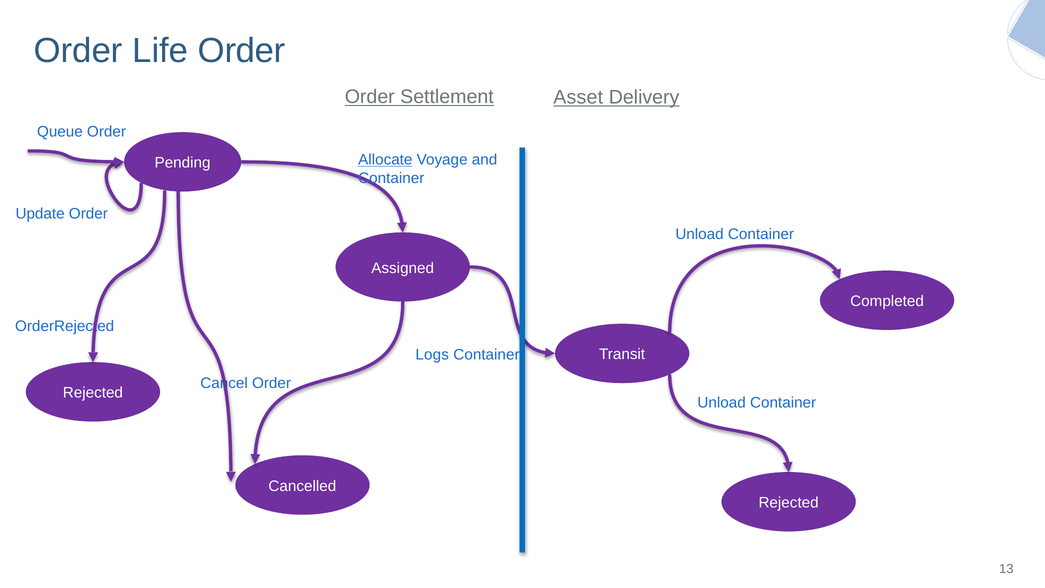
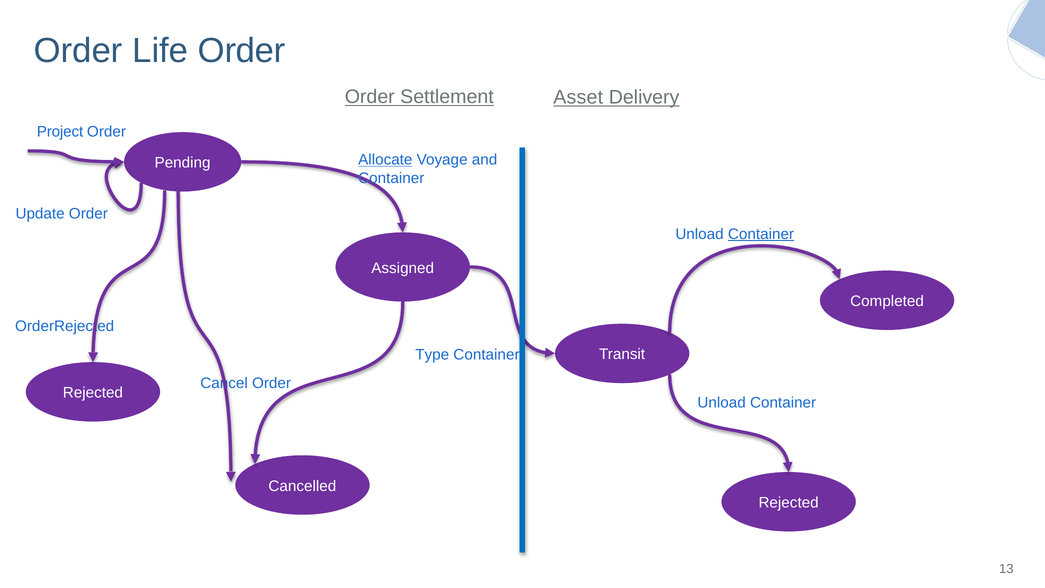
Queue: Queue -> Project
Container at (761, 234) underline: none -> present
Logs: Logs -> Type
